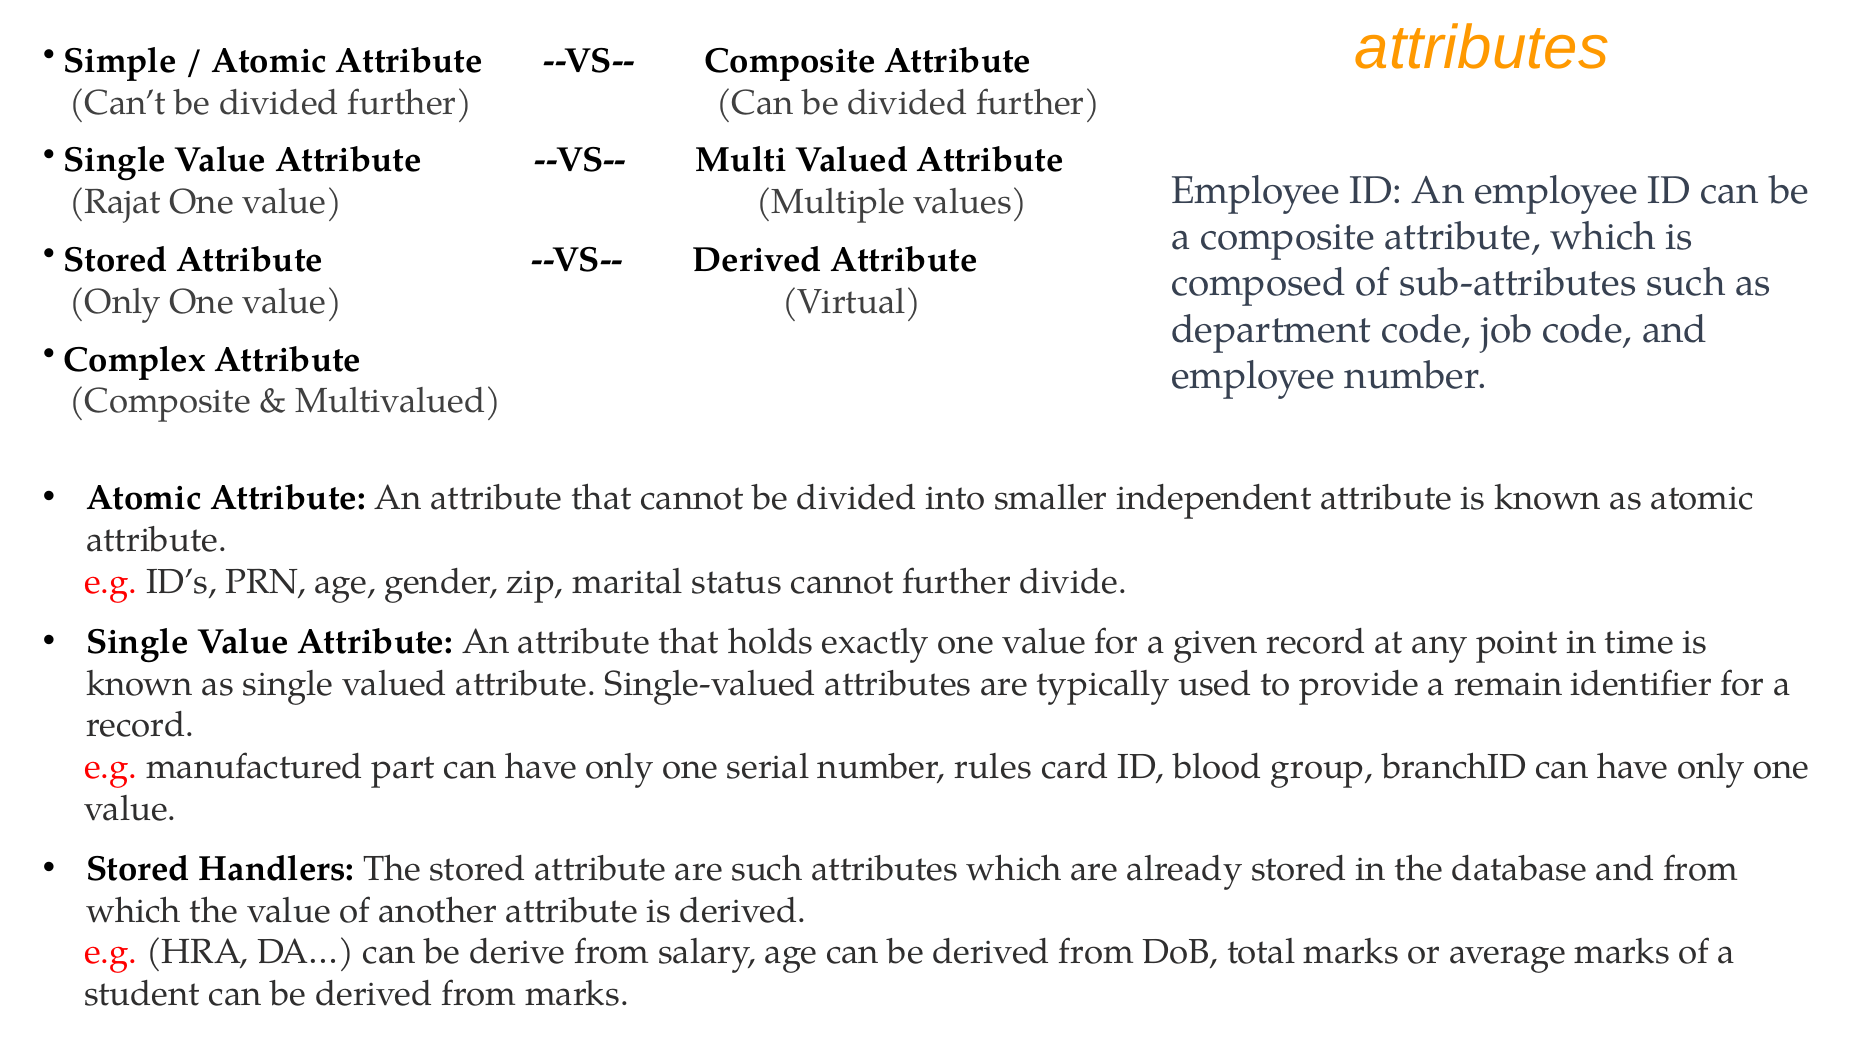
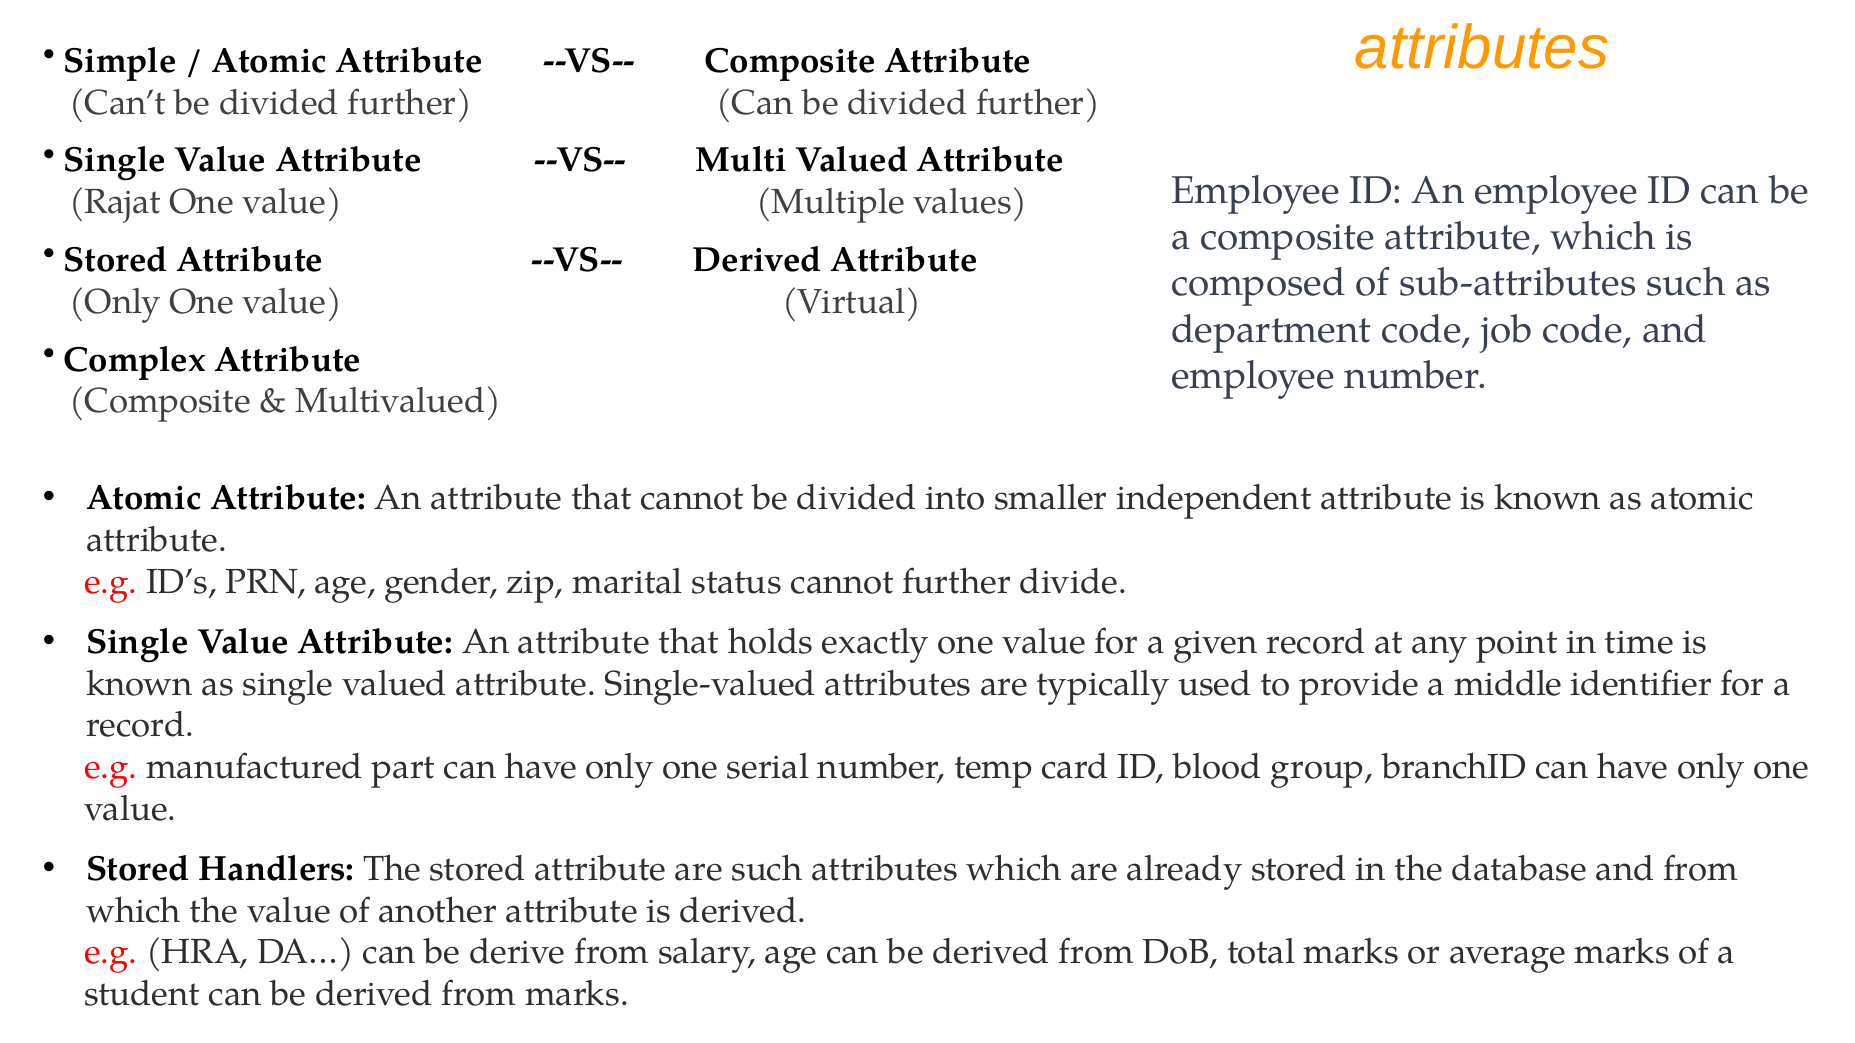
remain: remain -> middle
rules: rules -> temp
